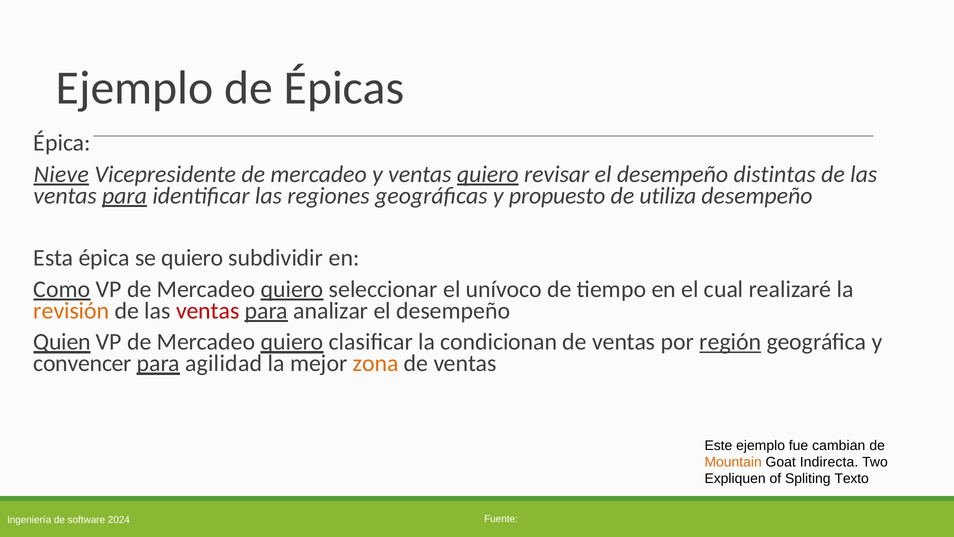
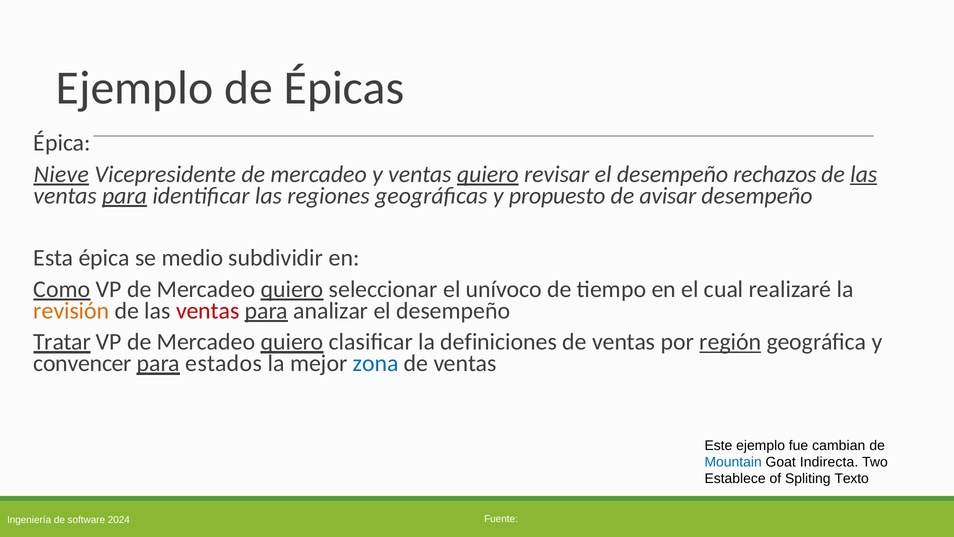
distintas: distintas -> rechazos
las at (864, 174) underline: none -> present
utiliza: utiliza -> avisar
se quiero: quiero -> medio
Quien: Quien -> Tratar
condicionan: condicionan -> definiciones
agilidad: agilidad -> estados
zona colour: orange -> blue
Mountain colour: orange -> blue
Expliquen: Expliquen -> Establece
